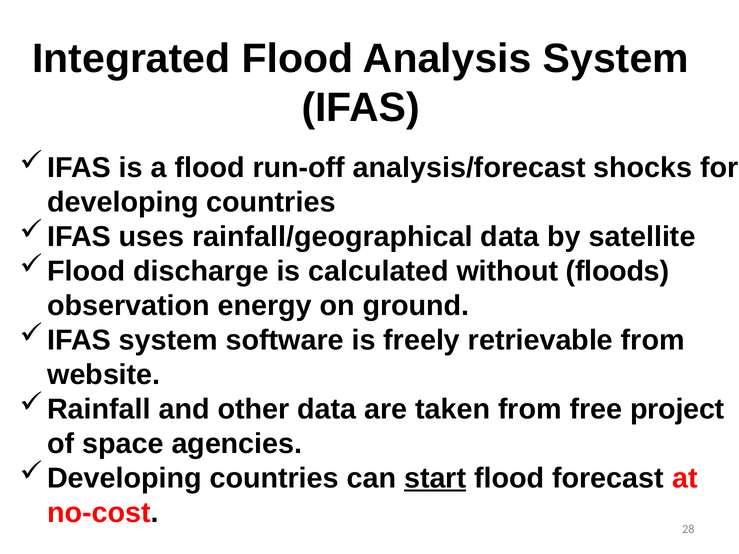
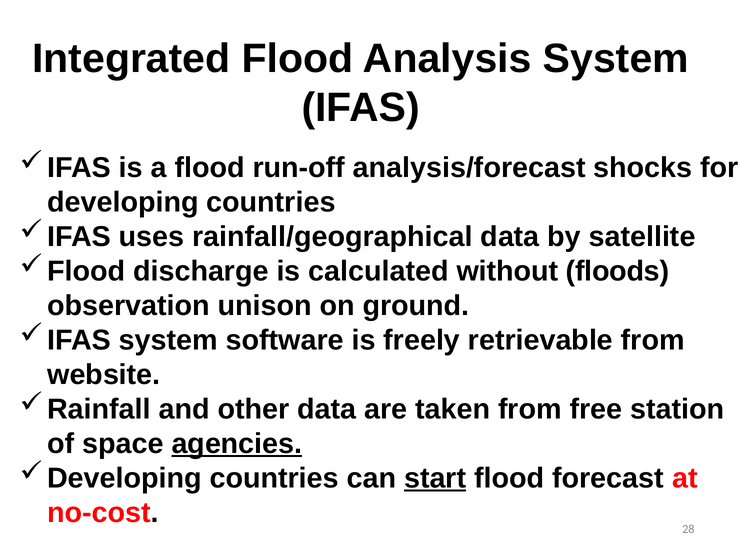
energy: energy -> unison
project: project -> station
agencies underline: none -> present
